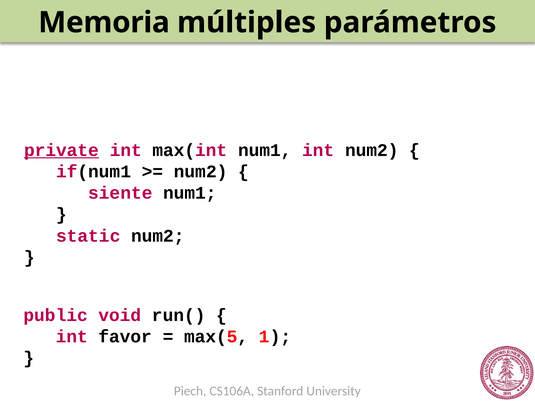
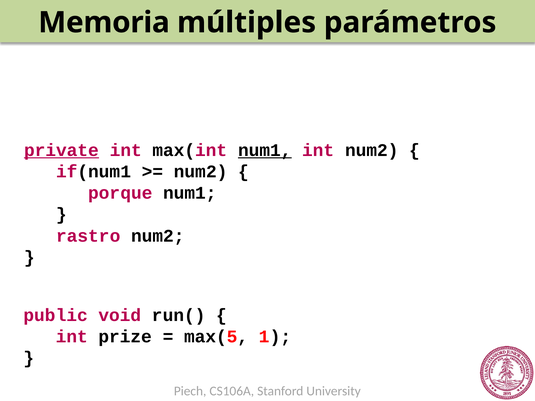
num1 at (265, 150) underline: none -> present
siente: siente -> porque
static: static -> rastro
favor: favor -> prize
